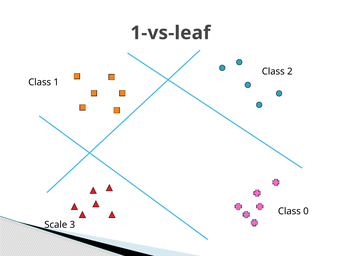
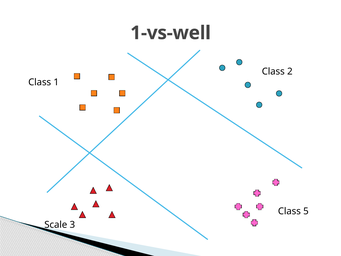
1-vs-leaf: 1-vs-leaf -> 1-vs-well
0: 0 -> 5
